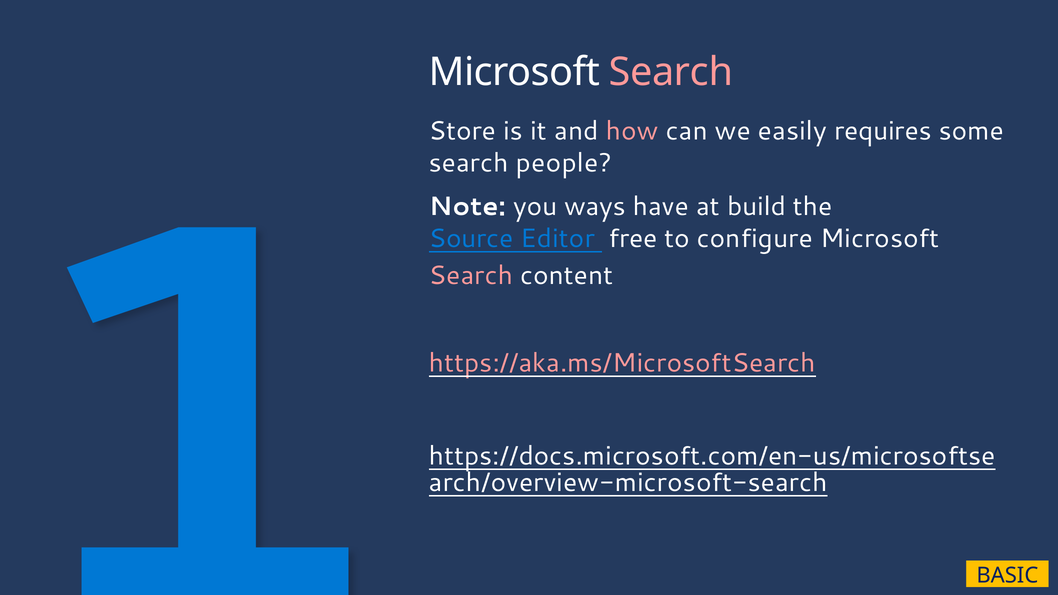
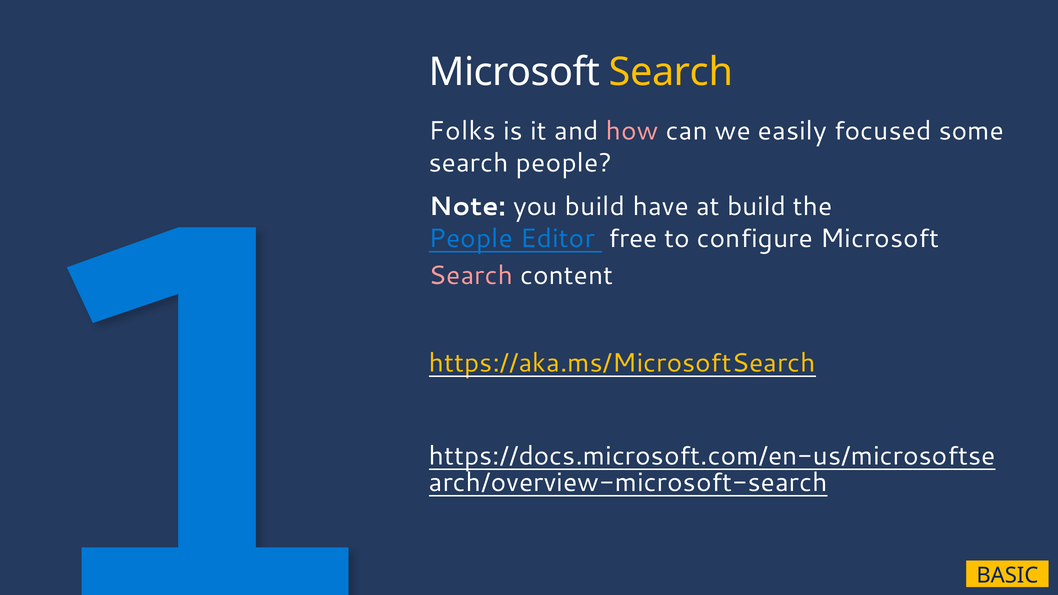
Search at (671, 72) colour: pink -> yellow
Store: Store -> Folks
requires: requires -> focused
you ways: ways -> build
Source at (471, 238): Source -> People
https://aka.ms/MicrosoftSearch colour: pink -> yellow
